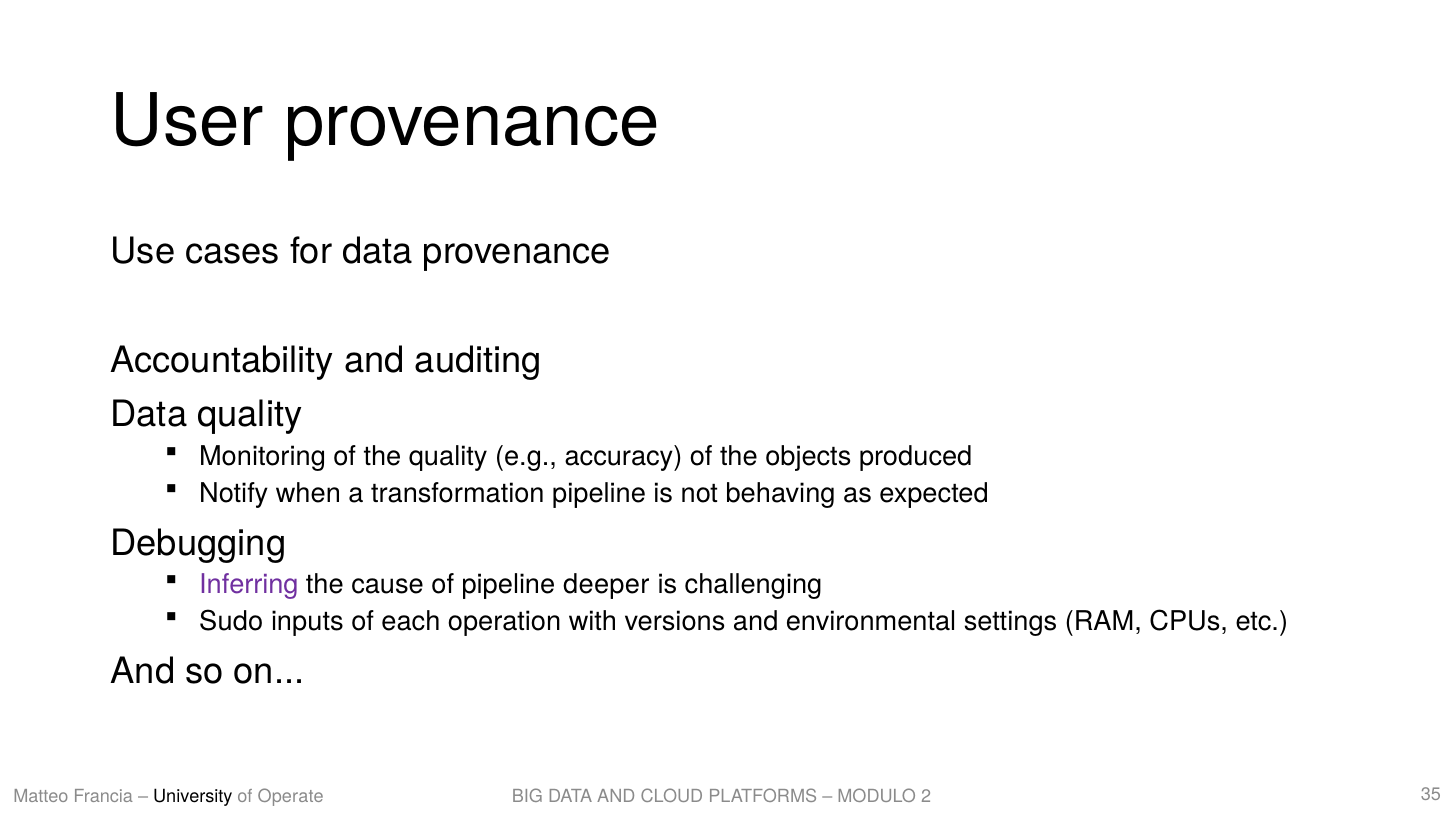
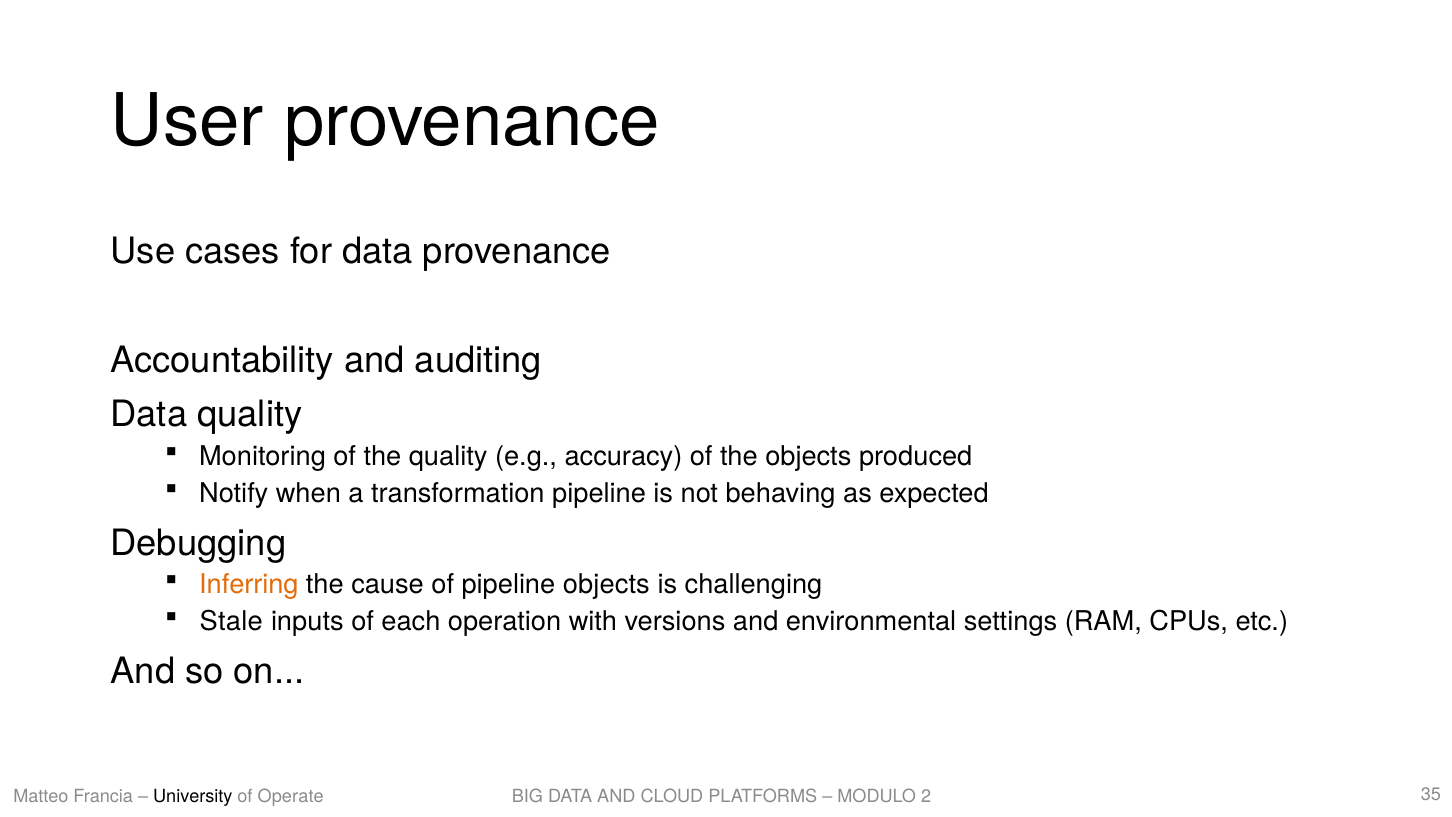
Inferring colour: purple -> orange
pipeline deeper: deeper -> objects
Sudo: Sudo -> Stale
